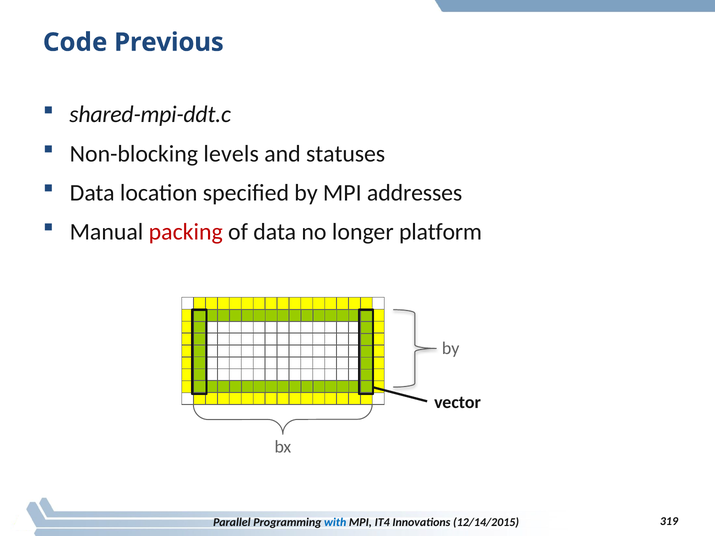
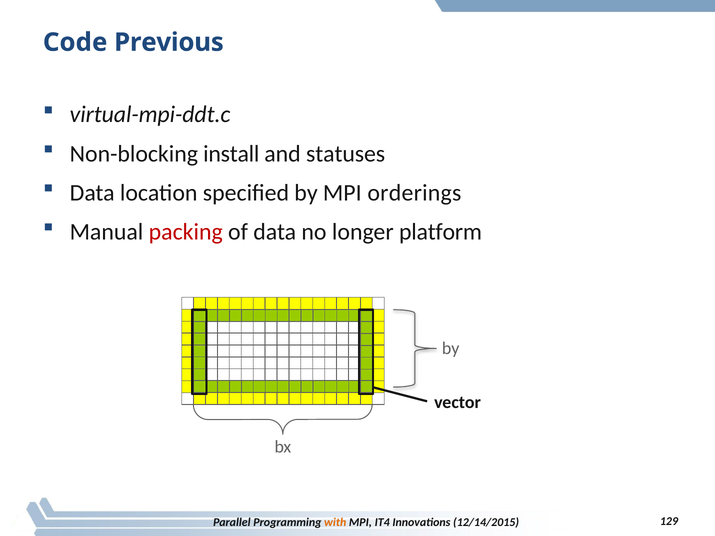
shared-mpi-ddt.c: shared-mpi-ddt.c -> virtual-mpi-ddt.c
levels: levels -> install
addresses: addresses -> orderings
with colour: blue -> orange
319: 319 -> 129
